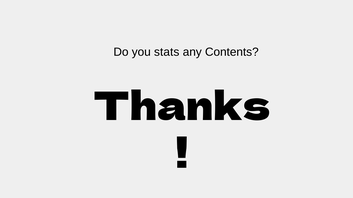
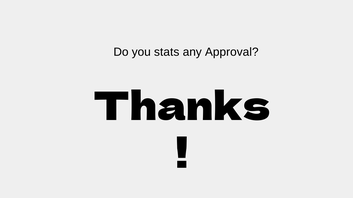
Contents: Contents -> Approval
